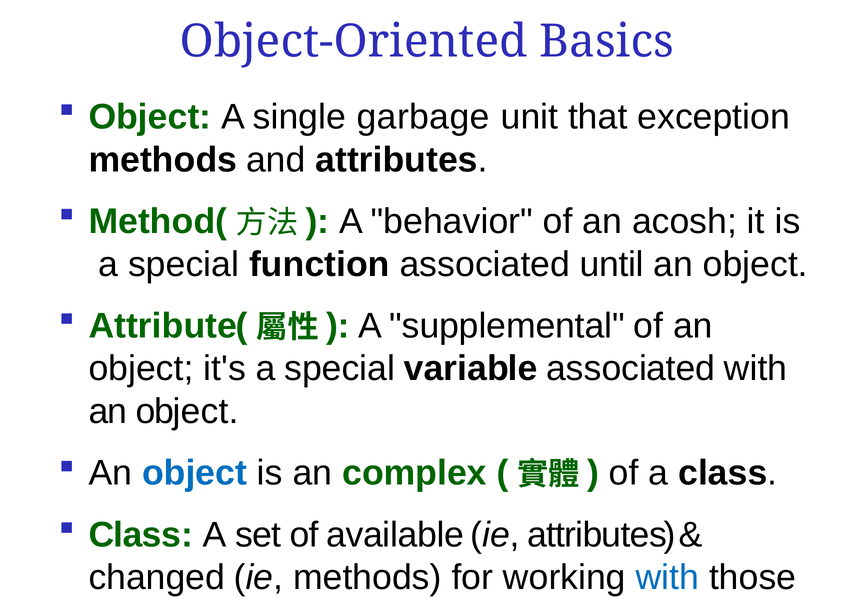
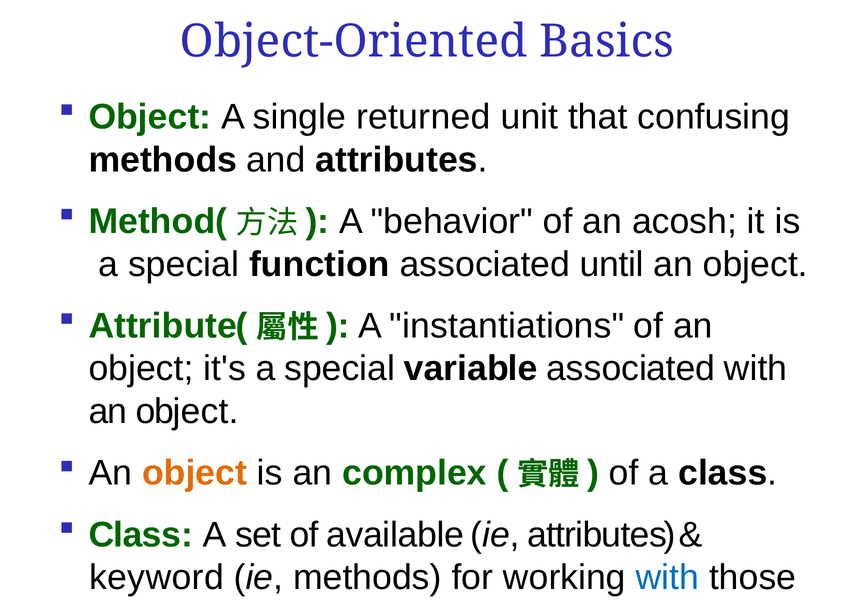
garbage: garbage -> returned
exception: exception -> confusing
supplemental: supplemental -> instantiations
object at (194, 473) colour: blue -> orange
changed: changed -> keyword
